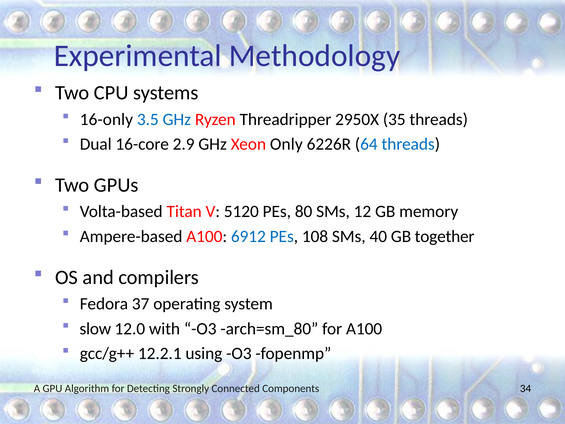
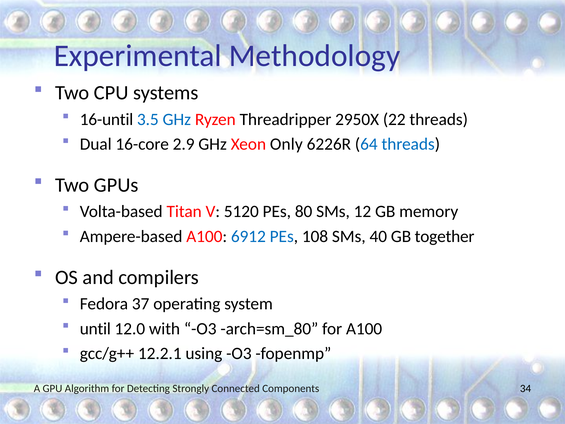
16-only: 16-only -> 16-until
35: 35 -> 22
slow: slow -> until
